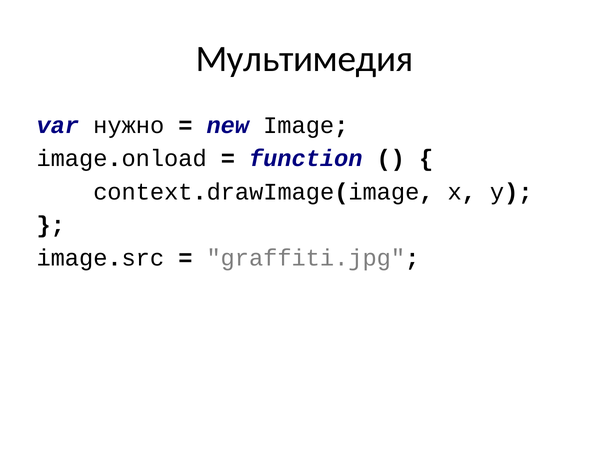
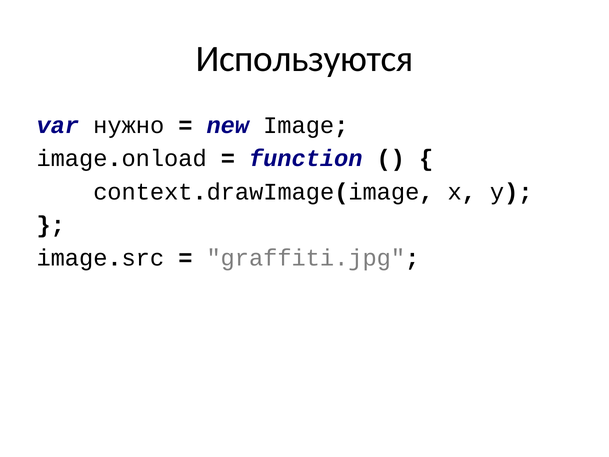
Мультимедия: Мультимедия -> Используются
